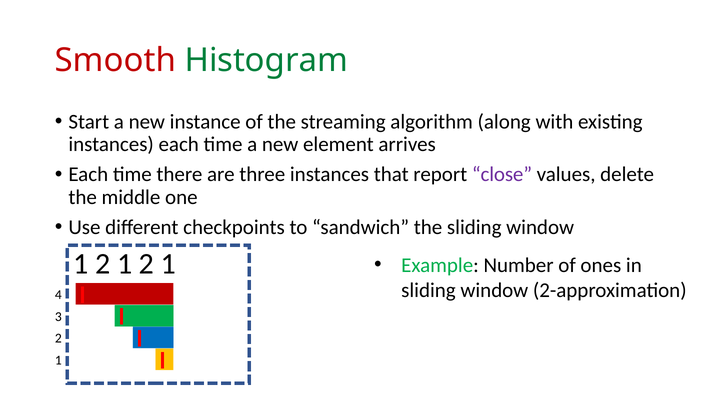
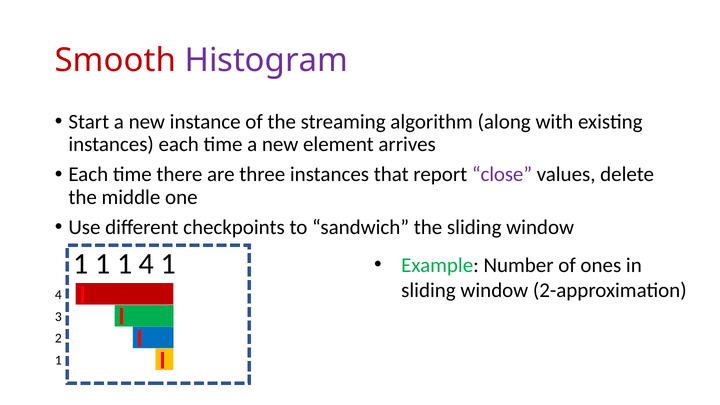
Histogram colour: green -> purple
2 at (103, 264): 2 -> 1
2 at (147, 264): 2 -> 4
